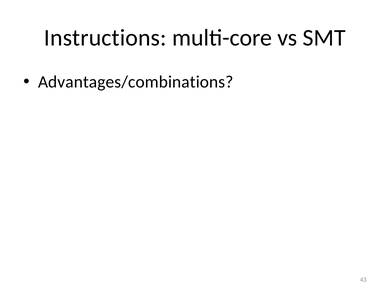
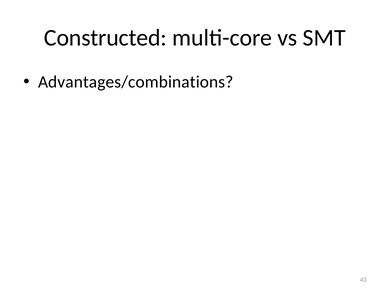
Instructions: Instructions -> Constructed
